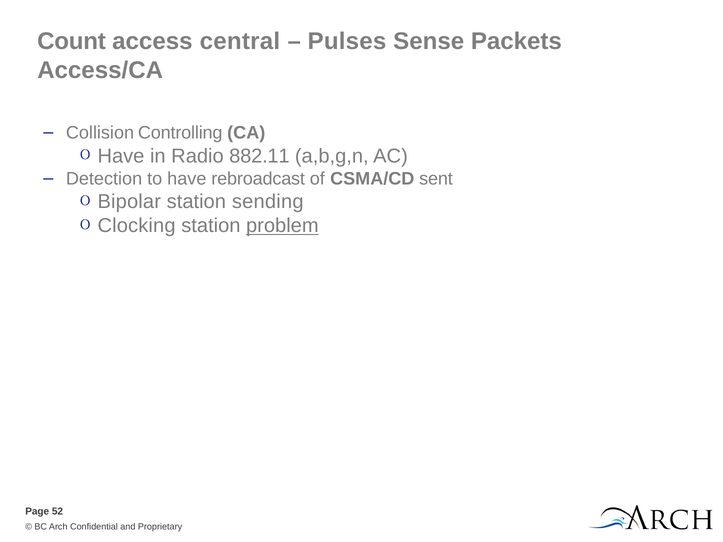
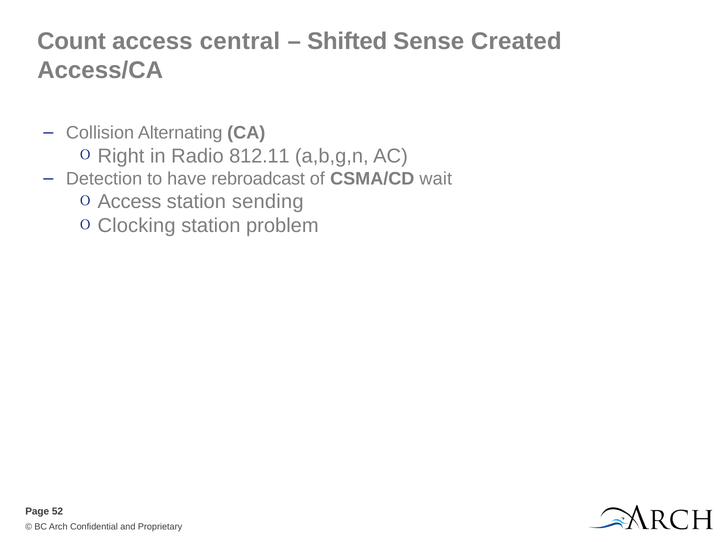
Pulses: Pulses -> Shifted
Packets: Packets -> Created
Controlling: Controlling -> Alternating
Have at (121, 156): Have -> Right
882.11: 882.11 -> 812.11
sent: sent -> wait
Bipolar at (129, 202): Bipolar -> Access
problem underline: present -> none
